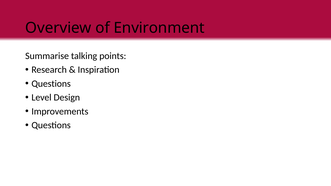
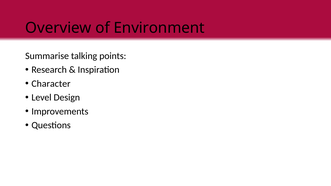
Questions at (51, 84): Questions -> Character
